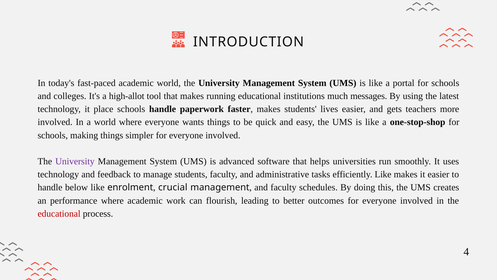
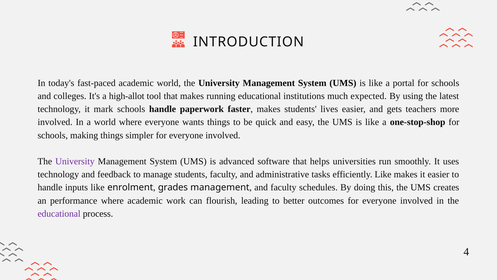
messages: messages -> expected
place: place -> mark
below: below -> inputs
crucial: crucial -> grades
educational at (59, 213) colour: red -> purple
